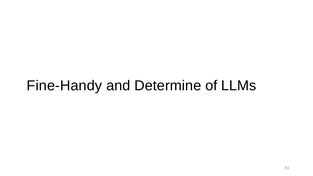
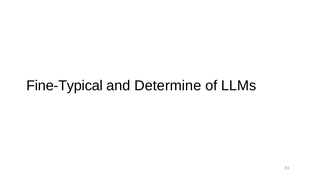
Fine-Handy: Fine-Handy -> Fine-Typical
